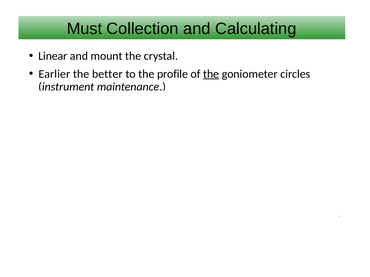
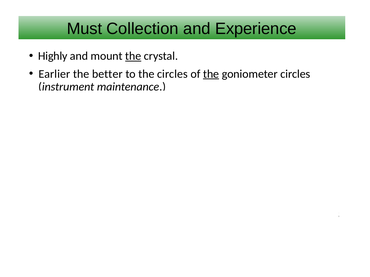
Calculating: Calculating -> Experience
Linear at (53, 56): Linear -> Highly
the at (133, 56) underline: none -> present
the profile: profile -> circles
